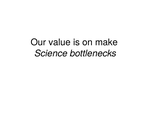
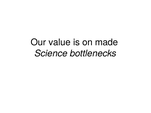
make: make -> made
